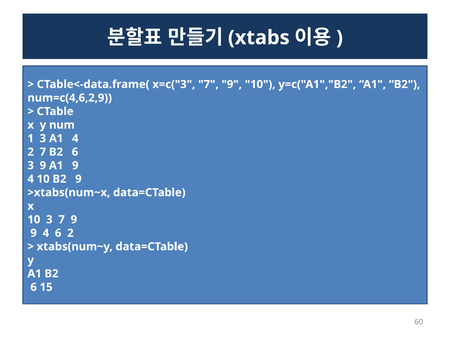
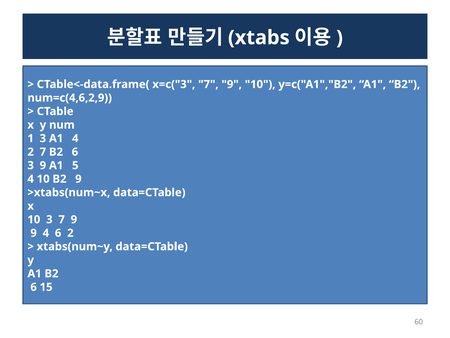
A1 9: 9 -> 5
